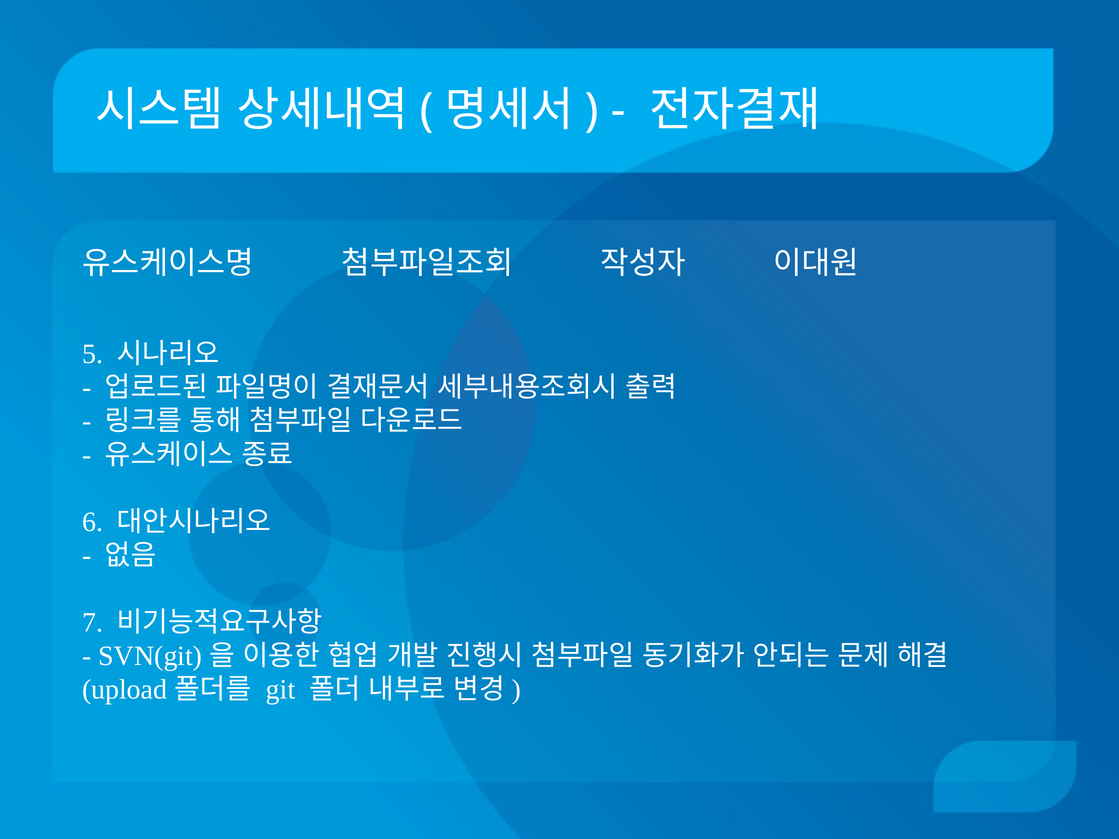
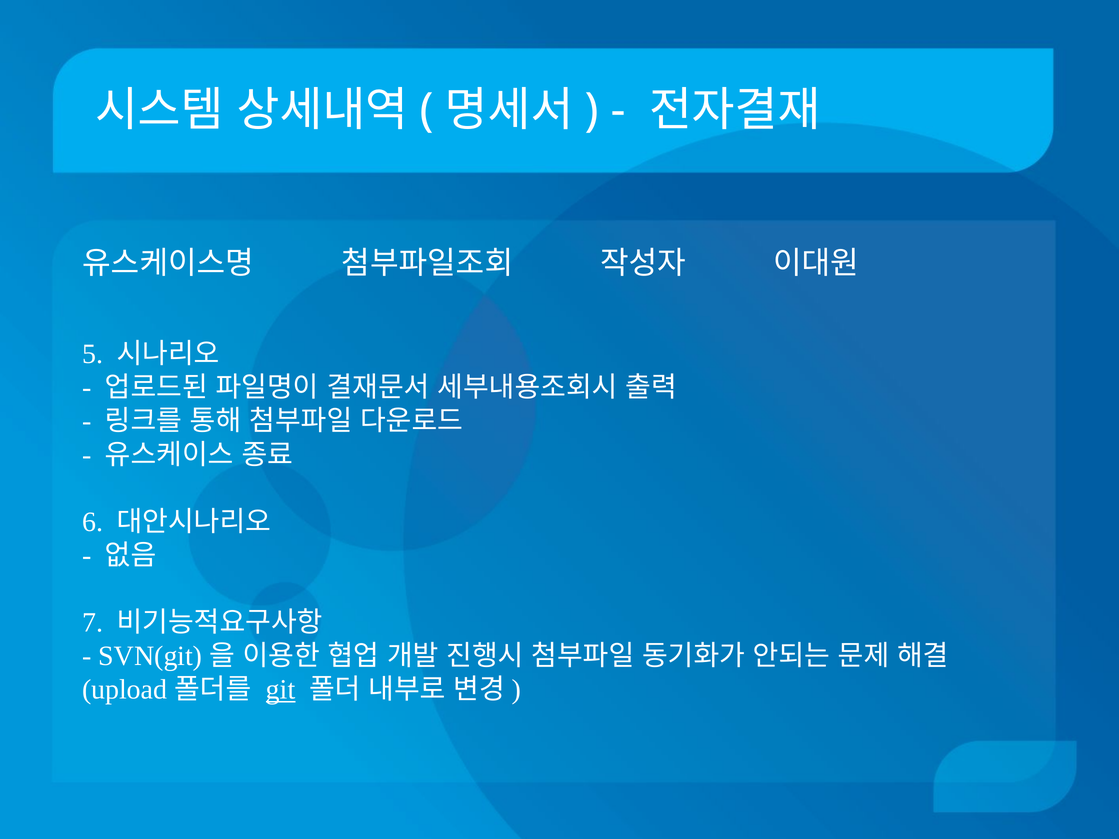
git underline: none -> present
